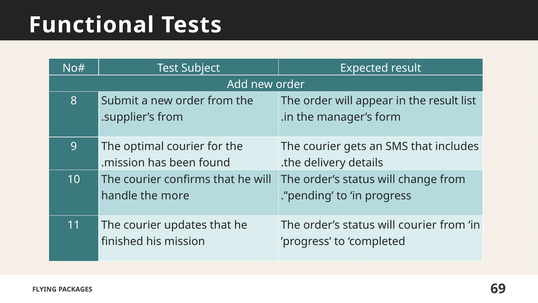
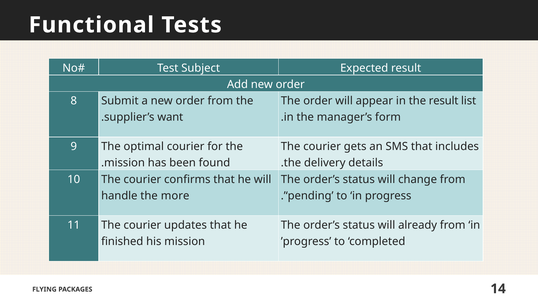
supplier’s from: from -> want
will courier: courier -> already
69: 69 -> 14
